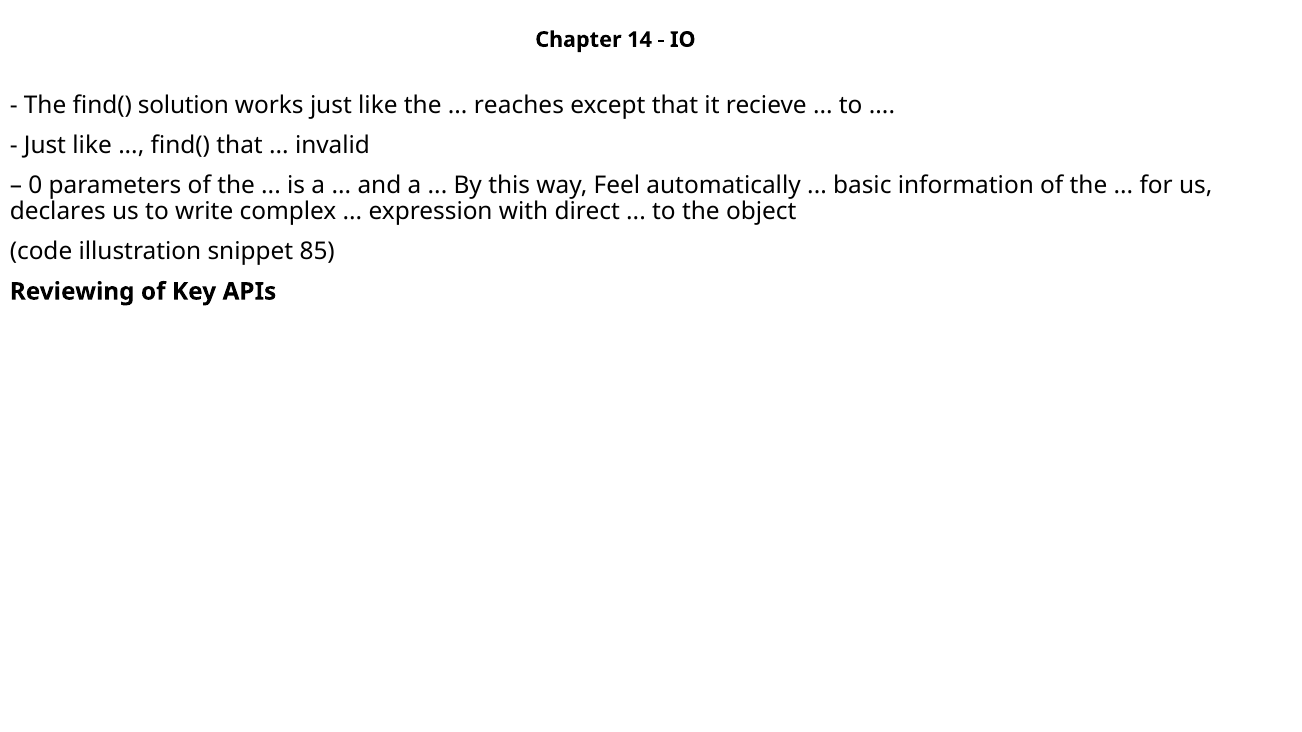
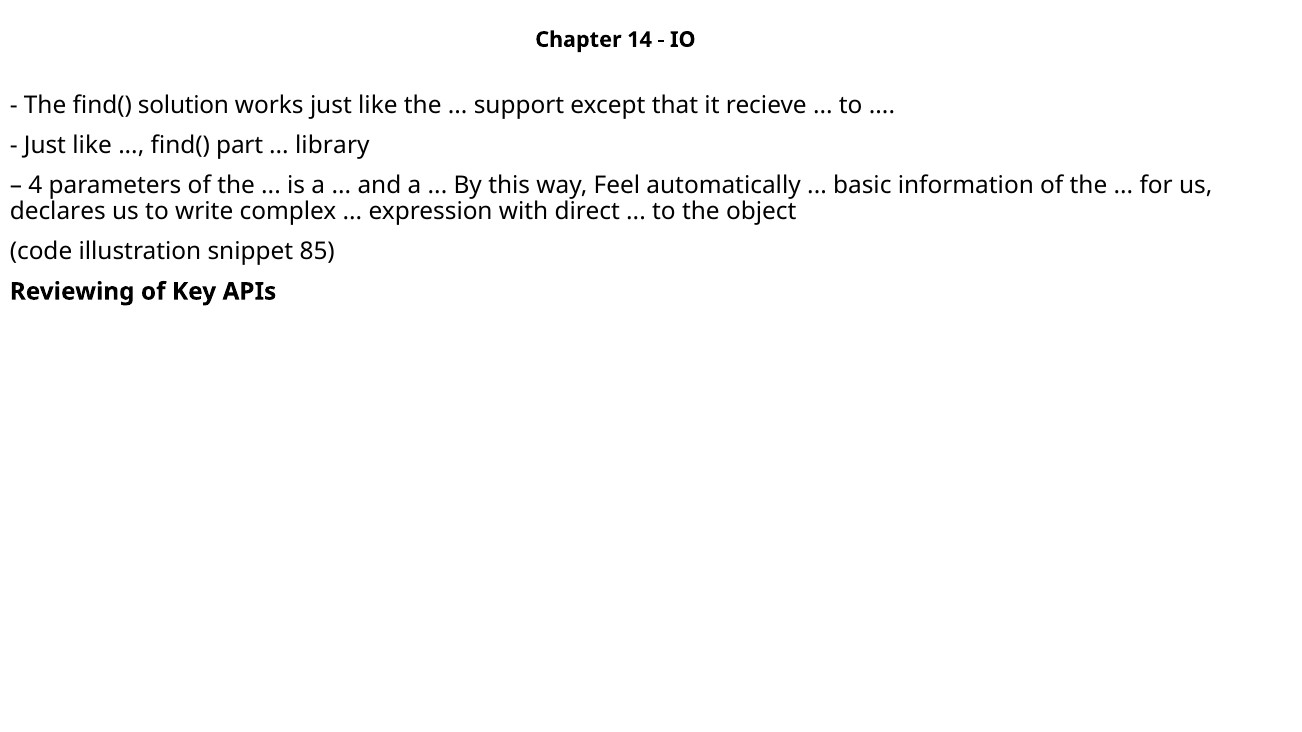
reaches: reaches -> support
find( that: that -> part
invalid: invalid -> library
0: 0 -> 4
